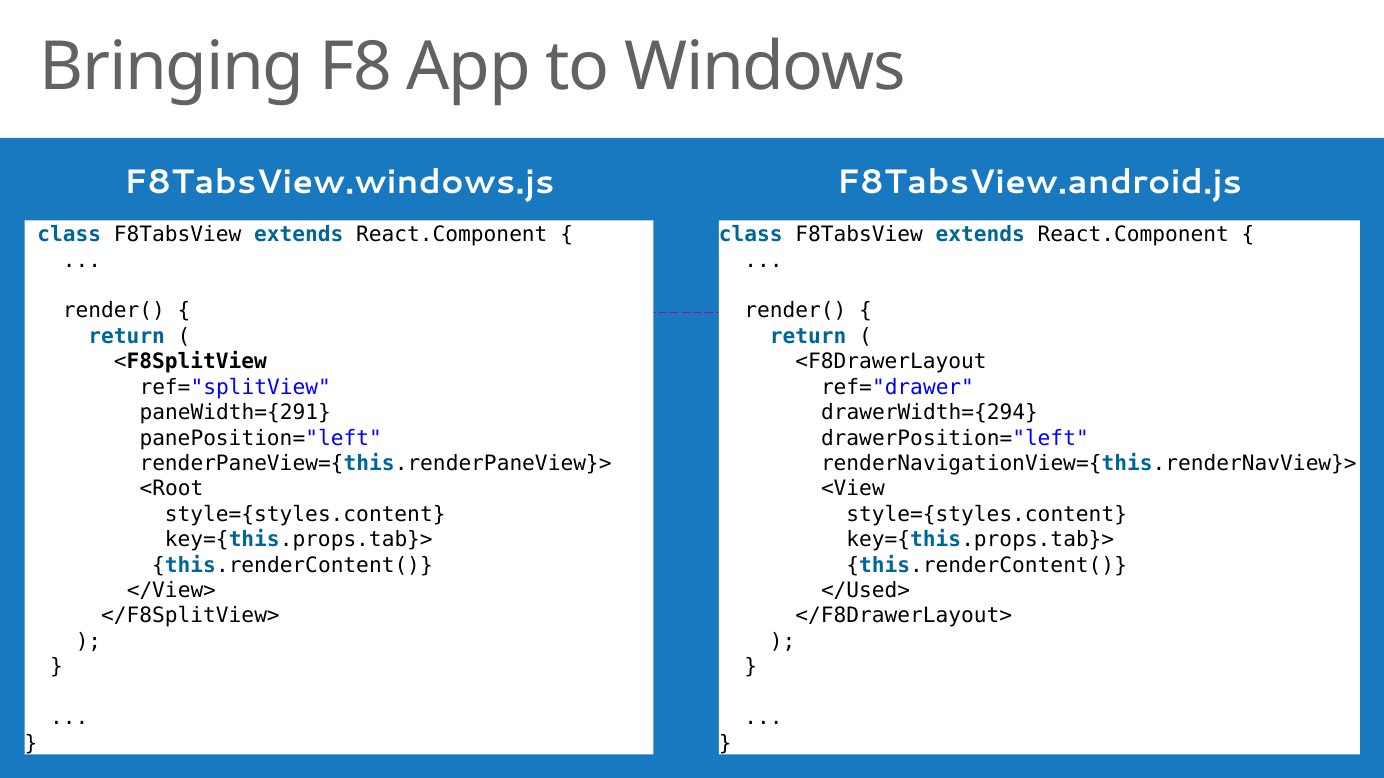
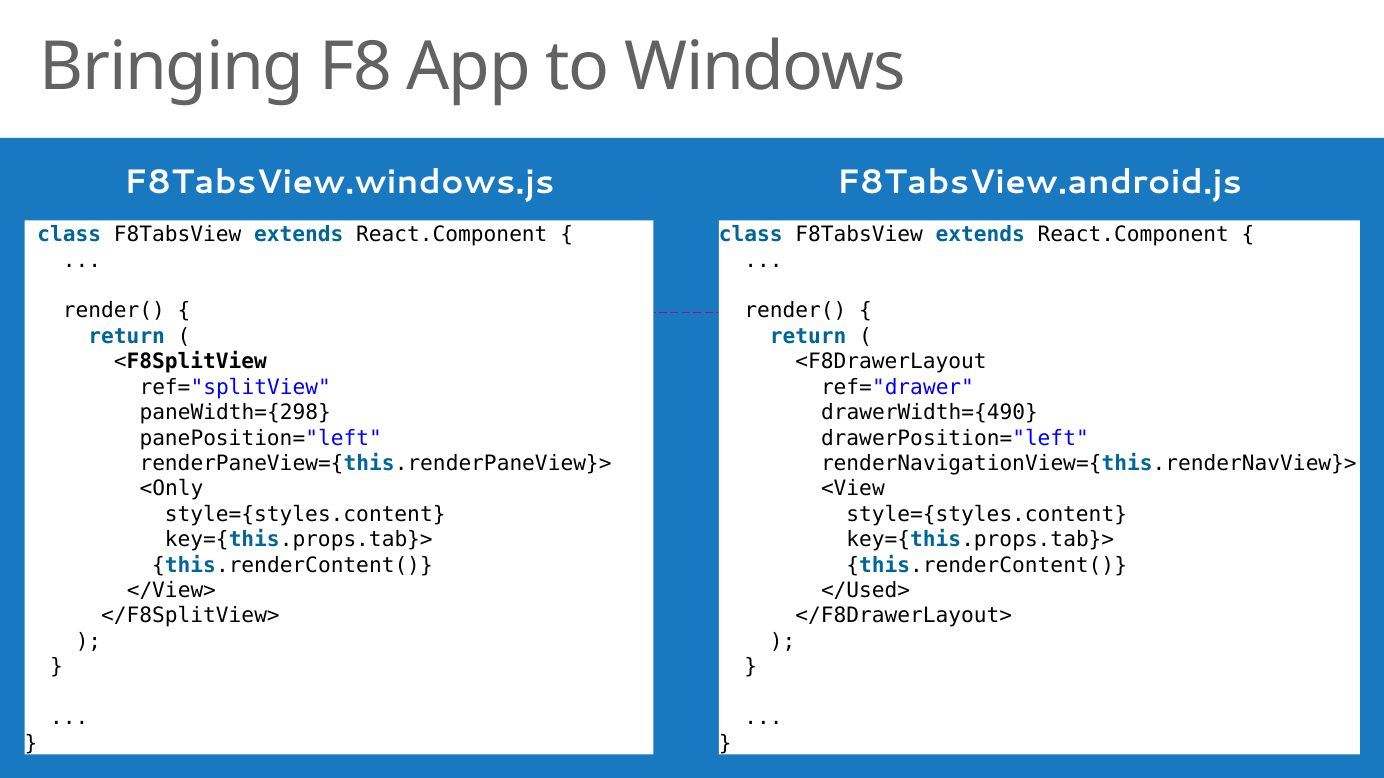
paneWidth={291: paneWidth={291 -> paneWidth={298
drawerWidth={294: drawerWidth={294 -> drawerWidth={490
<Root: <Root -> <Only
